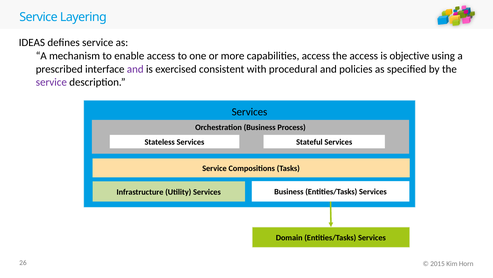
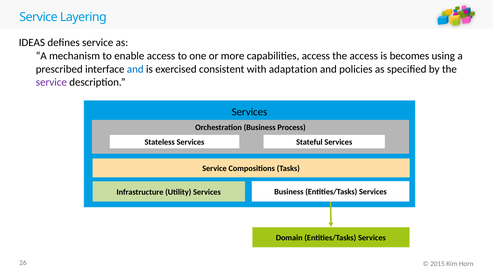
objective: objective -> becomes
and at (135, 69) colour: purple -> blue
procedural: procedural -> adaptation
